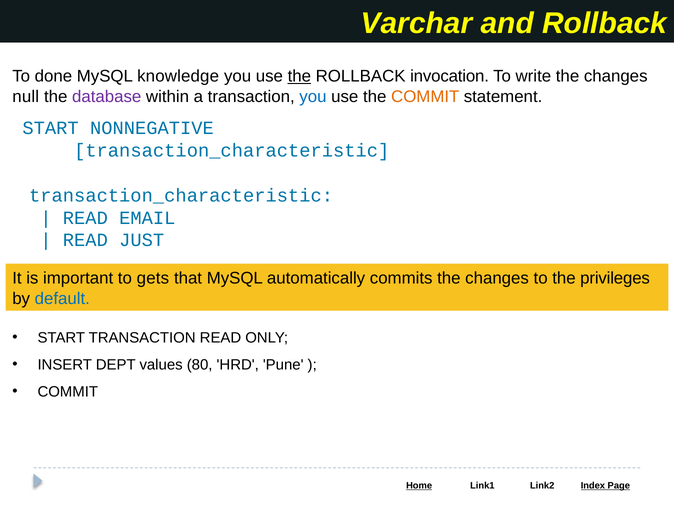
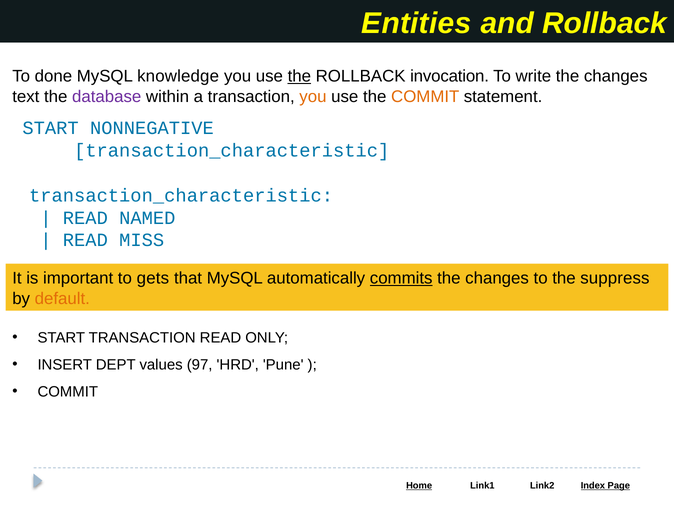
Varchar: Varchar -> Entities
null: null -> text
you at (313, 97) colour: blue -> orange
EMAIL: EMAIL -> NAMED
JUST: JUST -> MISS
commits underline: none -> present
privileges: privileges -> suppress
default colour: blue -> orange
80: 80 -> 97
